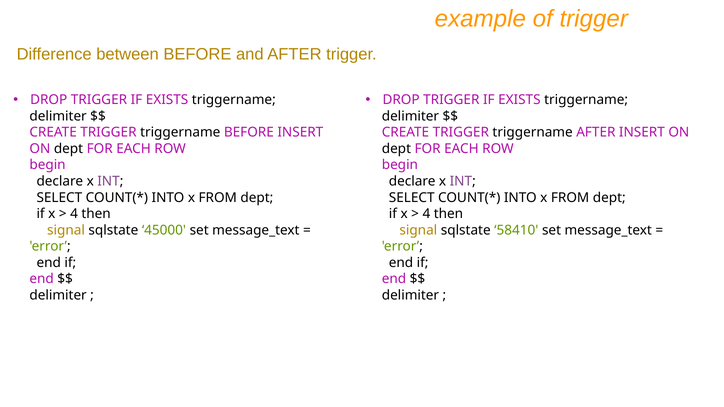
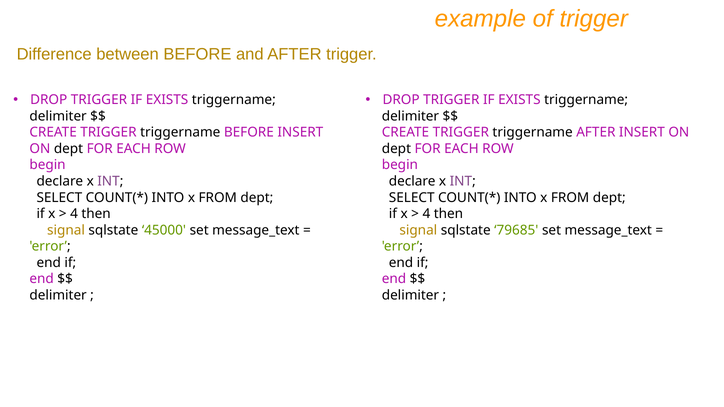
58410: 58410 -> 79685
